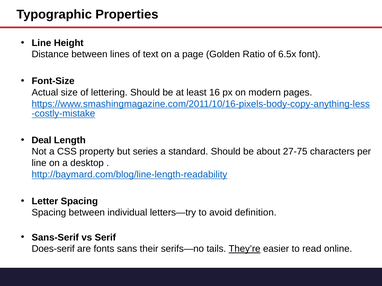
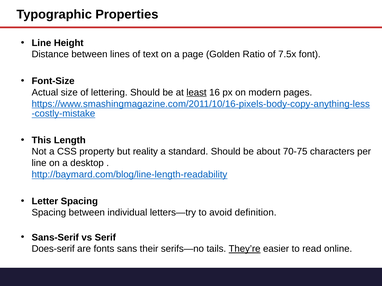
6.5x: 6.5x -> 7.5x
least underline: none -> present
Deal: Deal -> This
series: series -> reality
27-75: 27-75 -> 70-75
